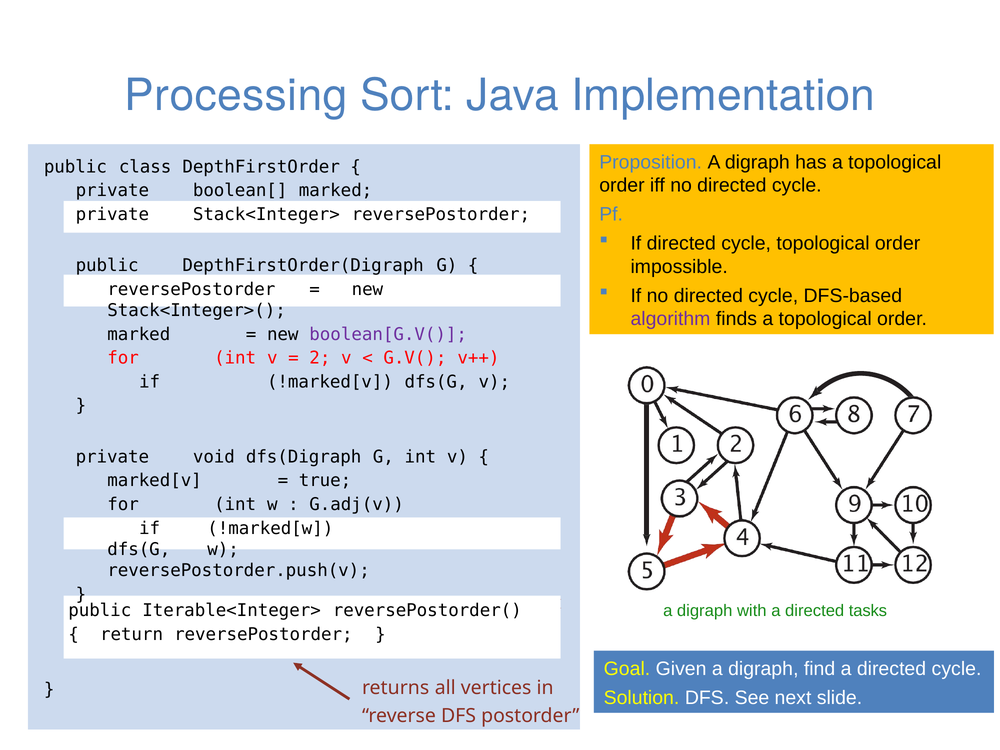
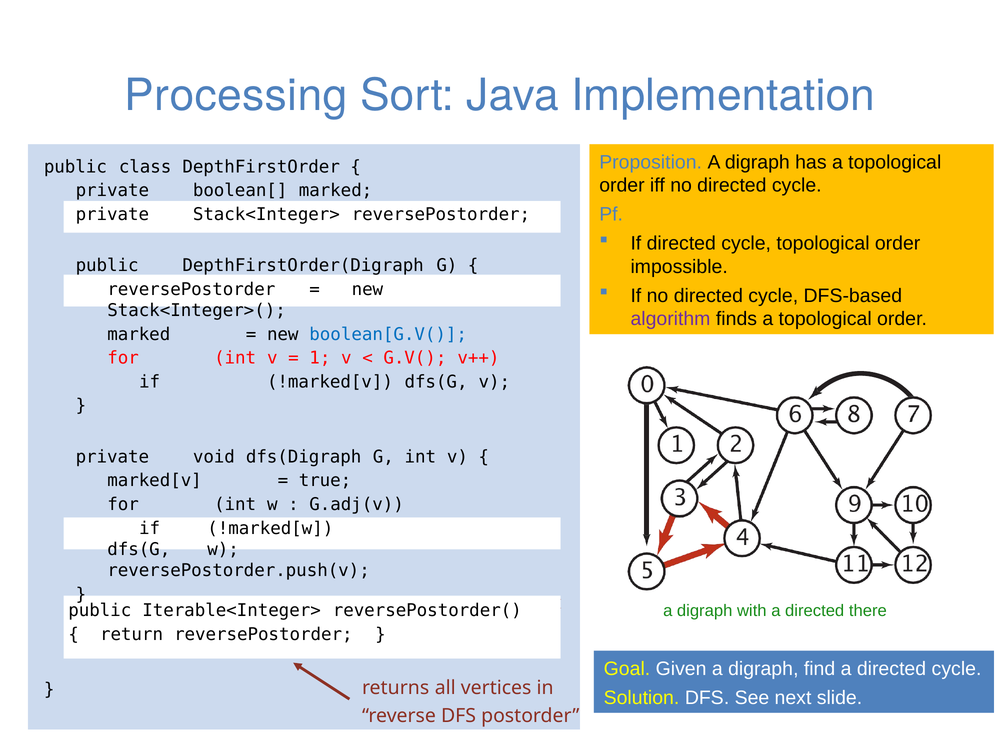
boolean[G.V( colour: purple -> blue
2: 2 -> 1
tasks: tasks -> there
